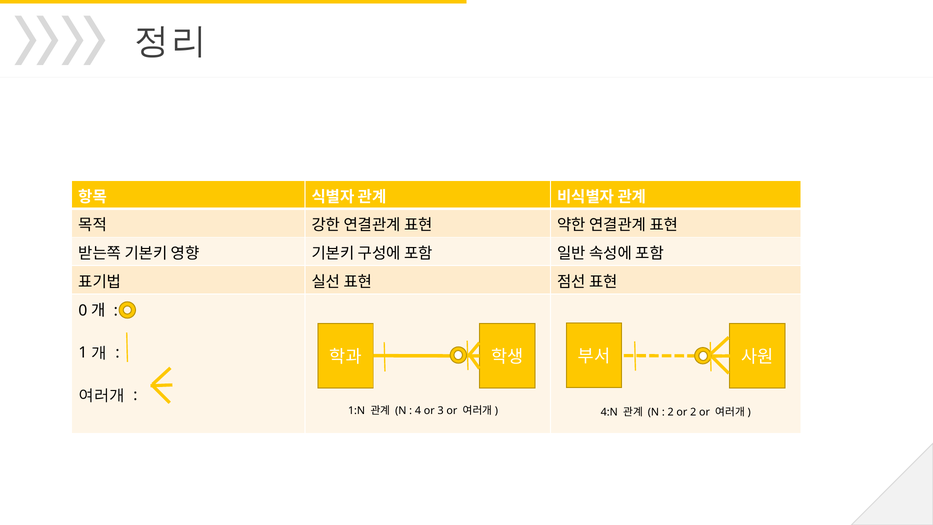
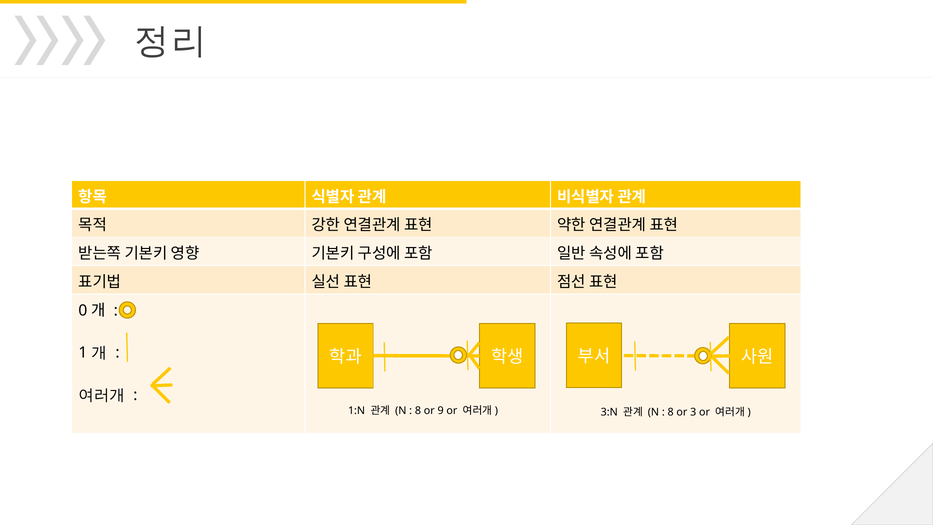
4 at (418, 410): 4 -> 8
3: 3 -> 9
4:N: 4:N -> 3:N
2 at (671, 412): 2 -> 8
or 2: 2 -> 3
